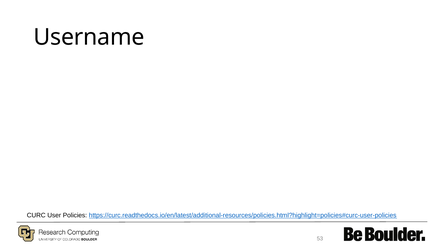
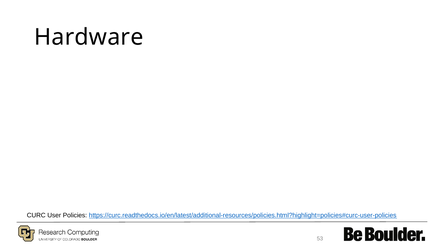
Username: Username -> Hardware
